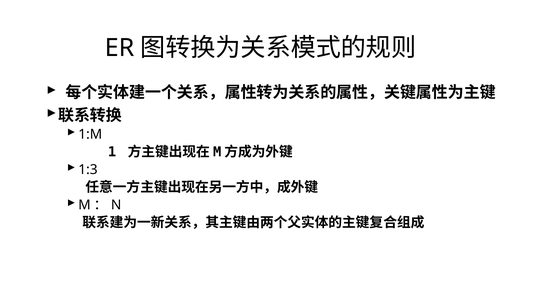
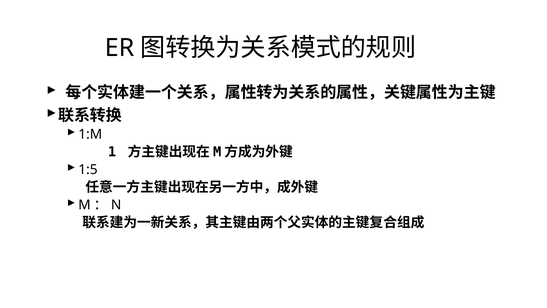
1:3: 1:3 -> 1:5
